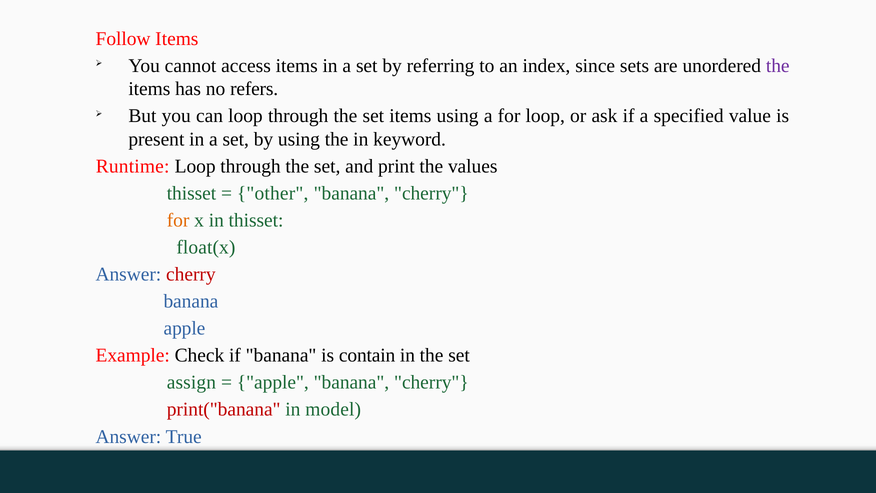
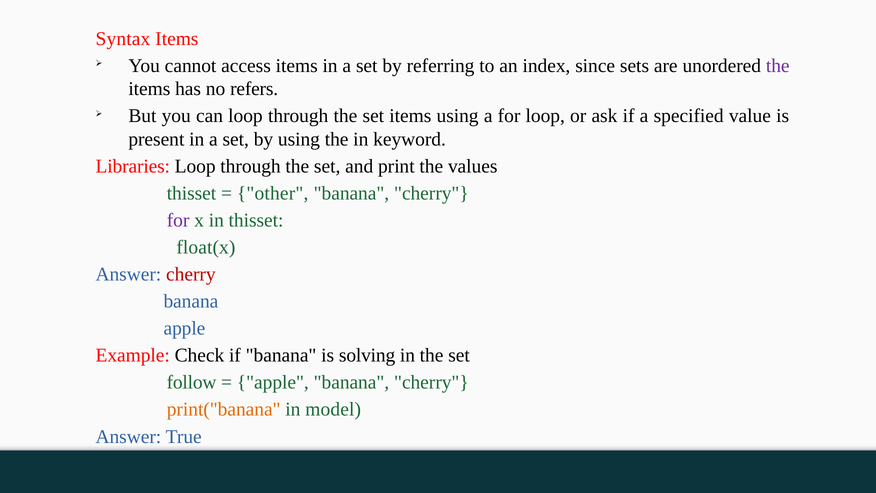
Follow: Follow -> Syntax
Runtime: Runtime -> Libraries
for at (178, 220) colour: orange -> purple
contain: contain -> solving
assign: assign -> follow
print("banana colour: red -> orange
